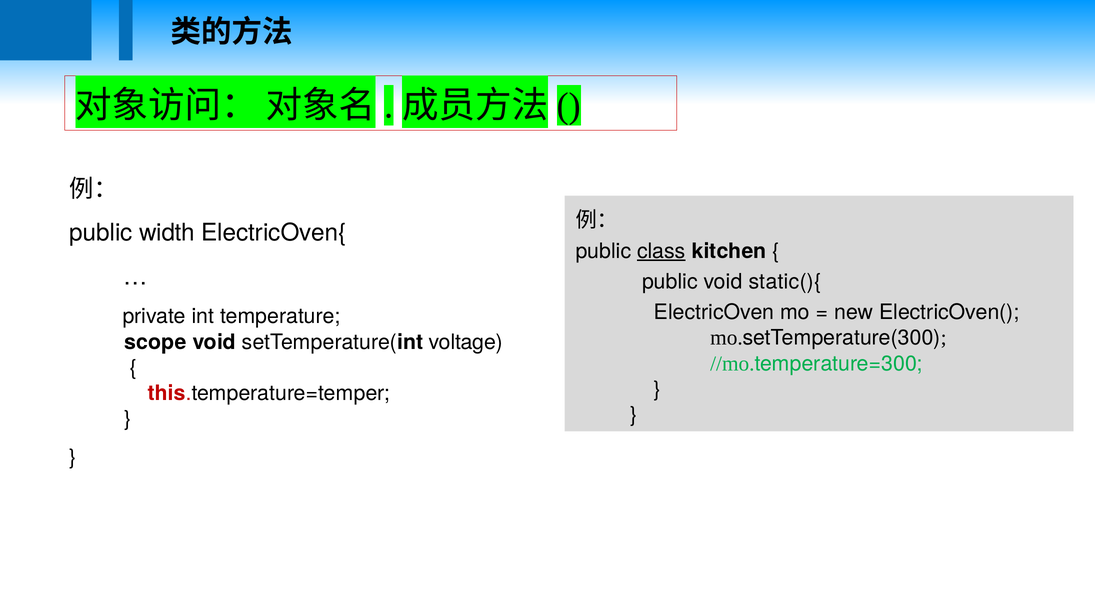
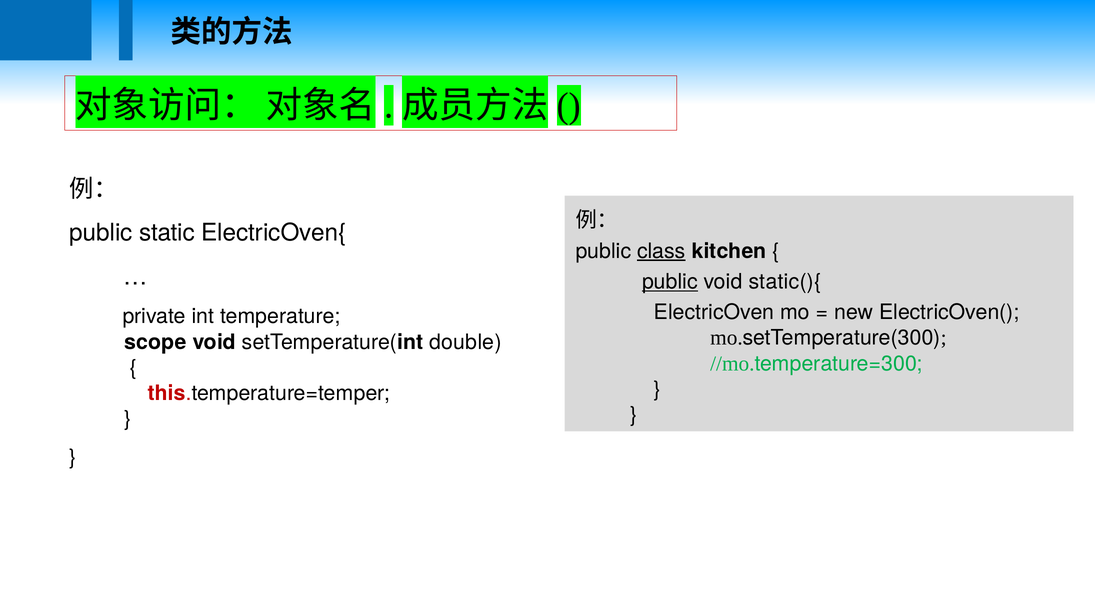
width: width -> static
public at (670, 282) underline: none -> present
voltage: voltage -> double
